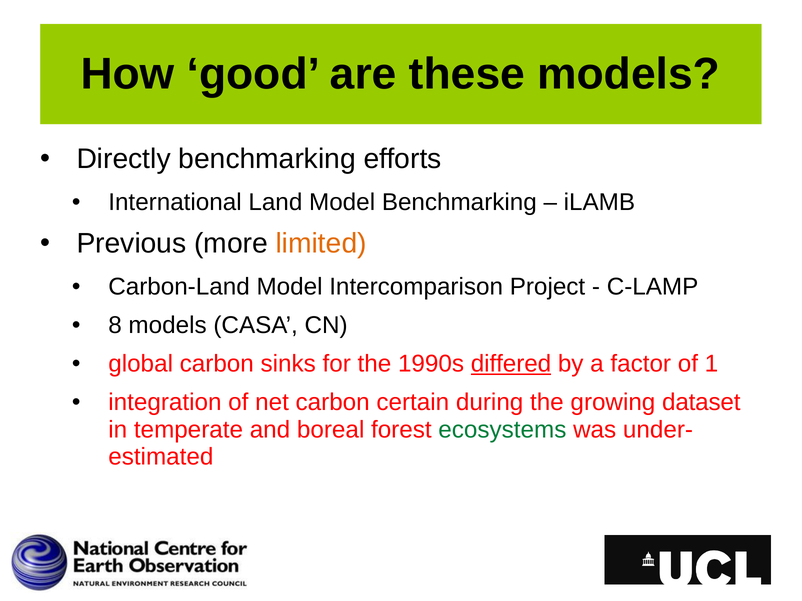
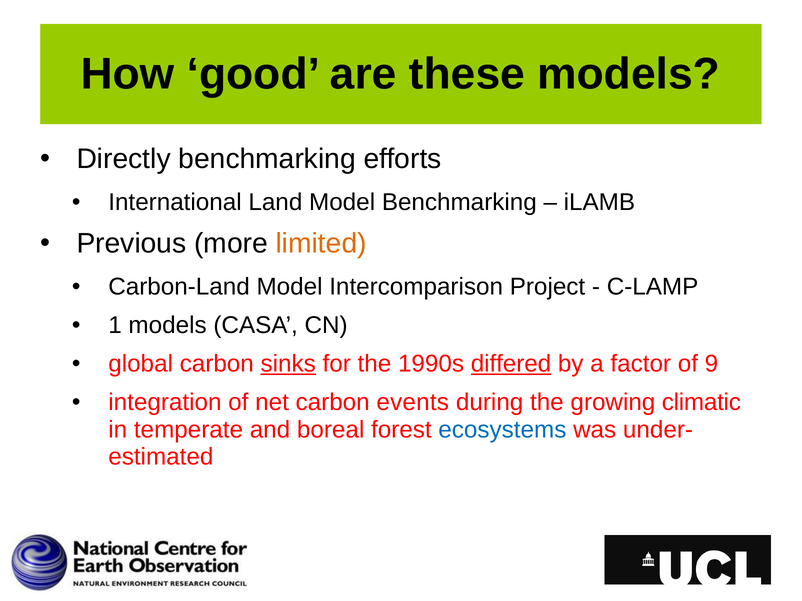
8: 8 -> 1
sinks underline: none -> present
1: 1 -> 9
certain: certain -> events
dataset: dataset -> climatic
ecosystems colour: green -> blue
